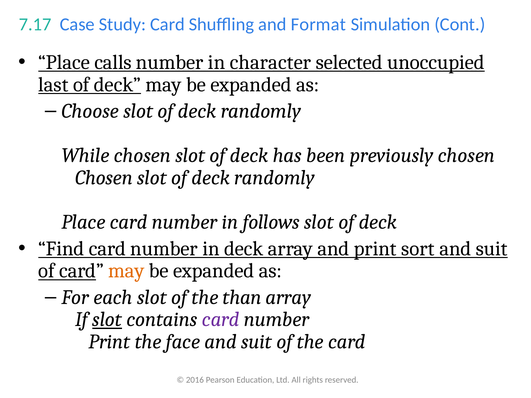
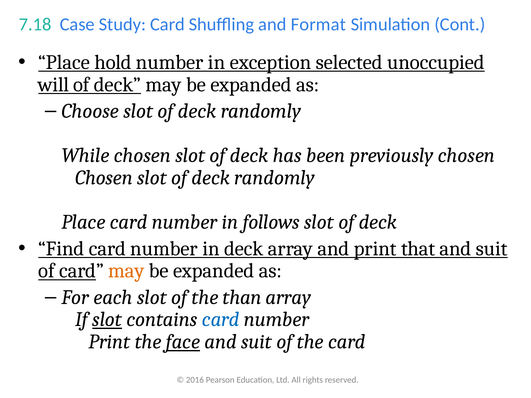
7.17: 7.17 -> 7.18
calls: calls -> hold
character: character -> exception
last: last -> will
sort: sort -> that
card at (221, 320) colour: purple -> blue
face underline: none -> present
